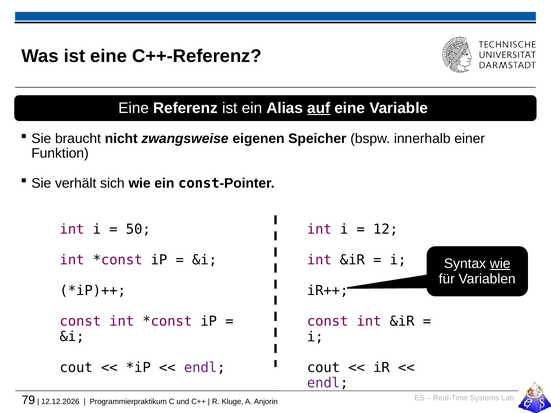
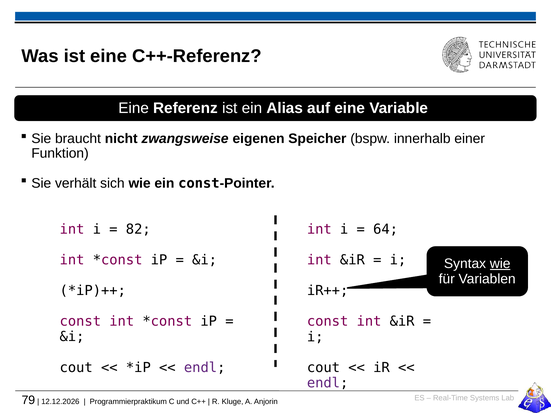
auf underline: present -> none
50: 50 -> 82
12: 12 -> 64
